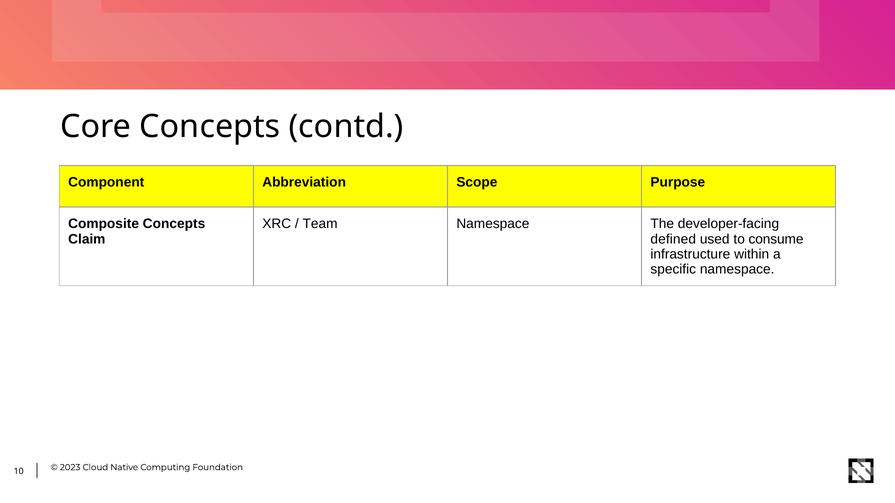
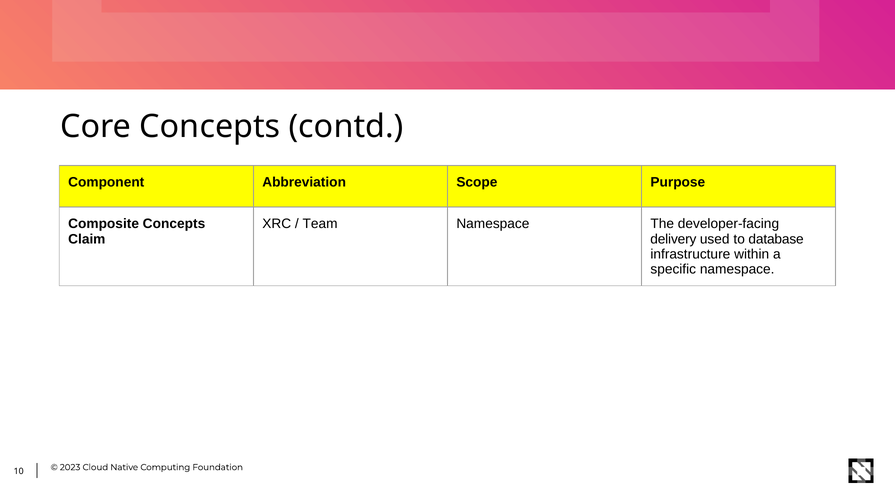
defined: defined -> delivery
consume: consume -> database
